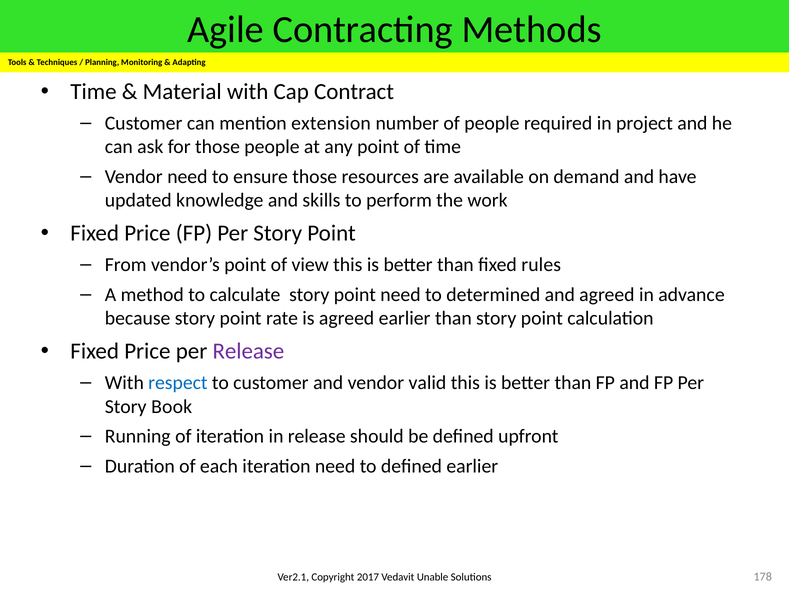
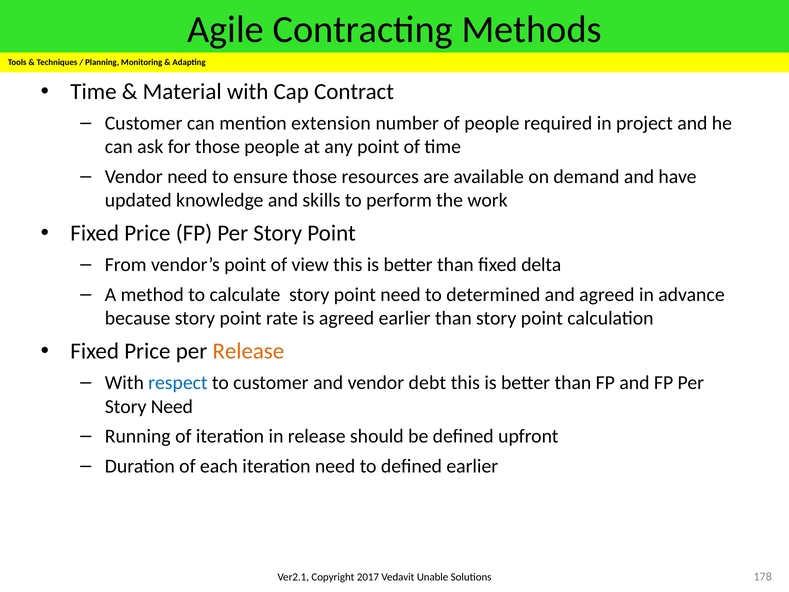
rules: rules -> delta
Release at (248, 351) colour: purple -> orange
valid: valid -> debt
Story Book: Book -> Need
